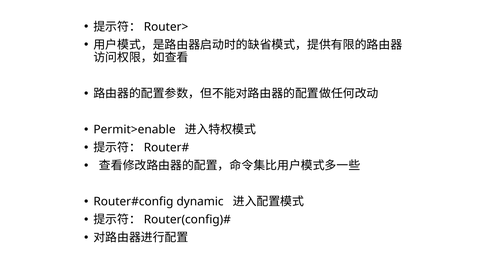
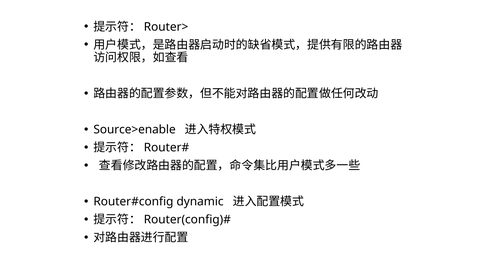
Permit>enable: Permit>enable -> Source>enable
